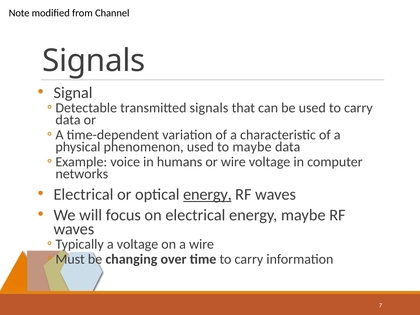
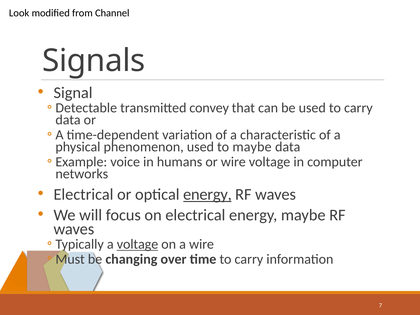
Note: Note -> Look
transmitted signals: signals -> convey
voltage at (137, 244) underline: none -> present
